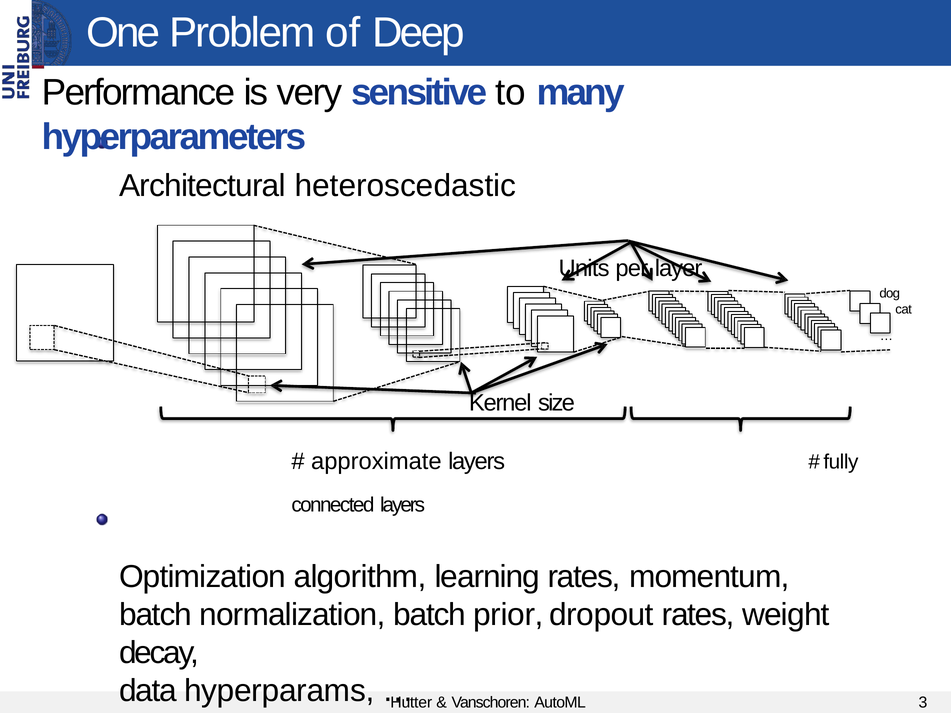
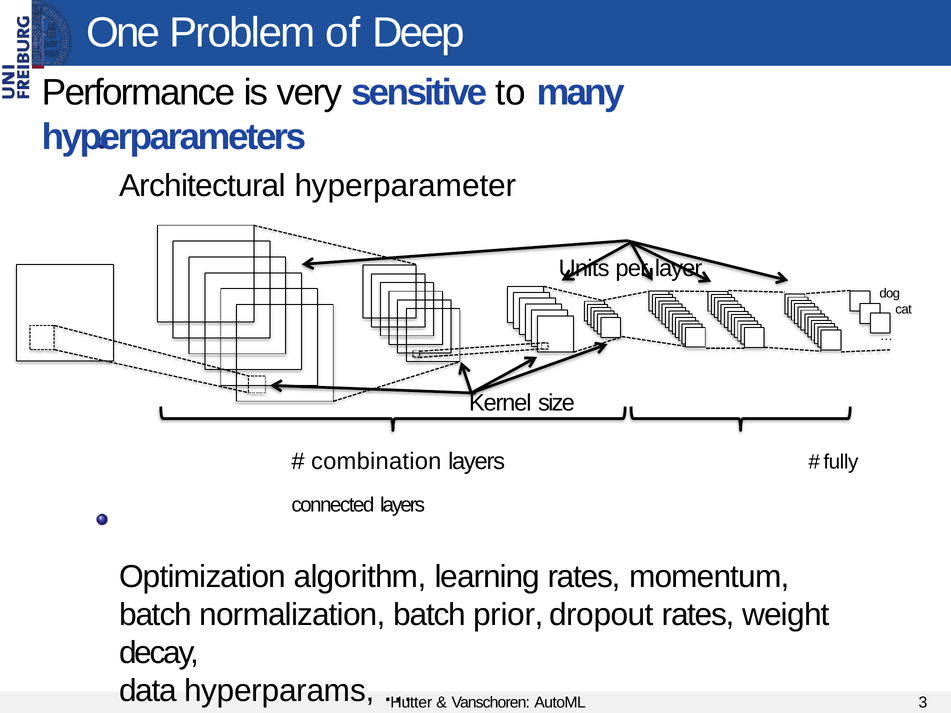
heteroscedastic: heteroscedastic -> hyperparameter
approximate: approximate -> combination
